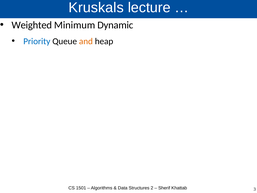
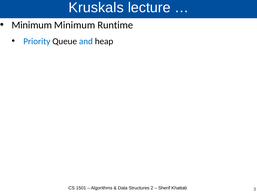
Weighted at (32, 25): Weighted -> Minimum
Dynamic: Dynamic -> Runtime
and colour: orange -> blue
